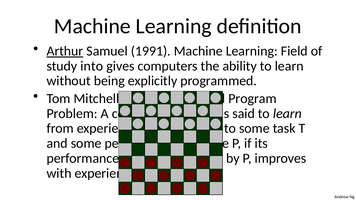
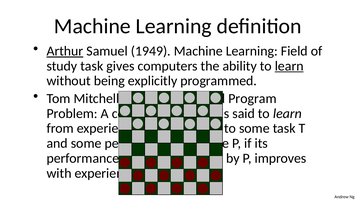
1991: 1991 -> 1949
study into: into -> task
learn at (289, 66) underline: none -> present
